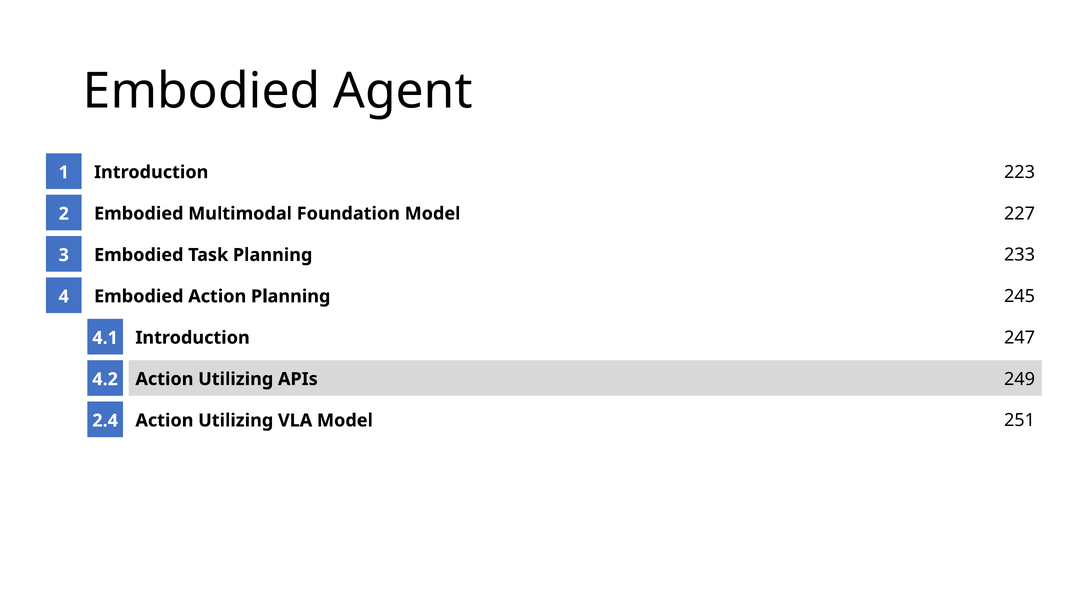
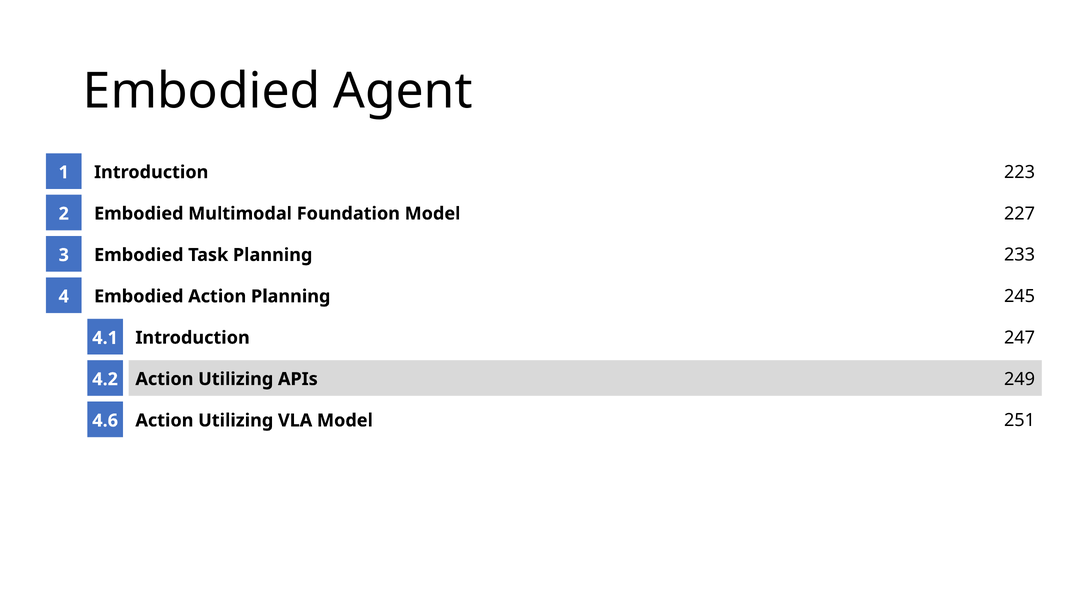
2.4: 2.4 -> 4.6
